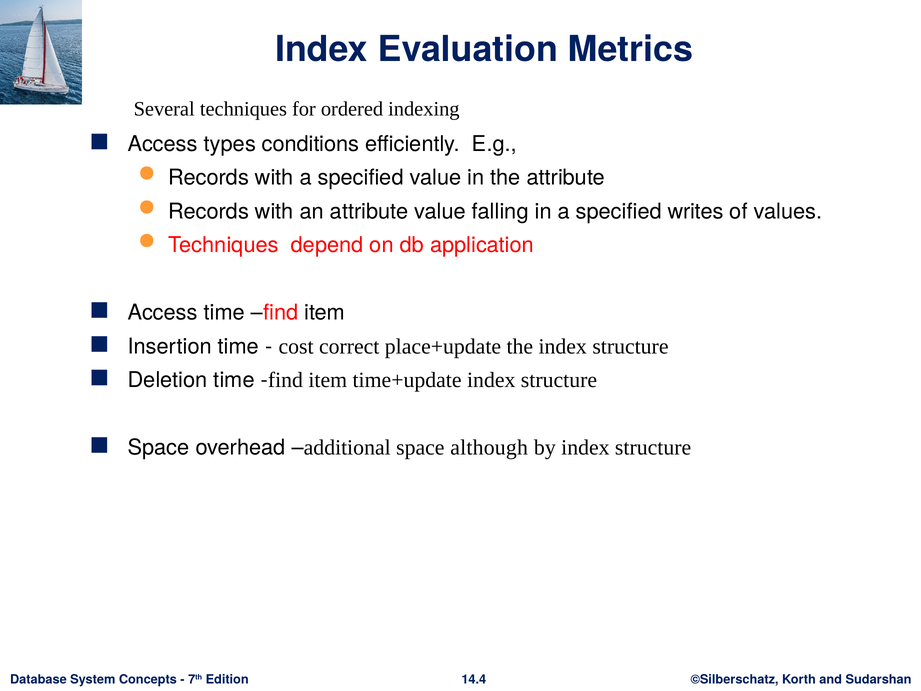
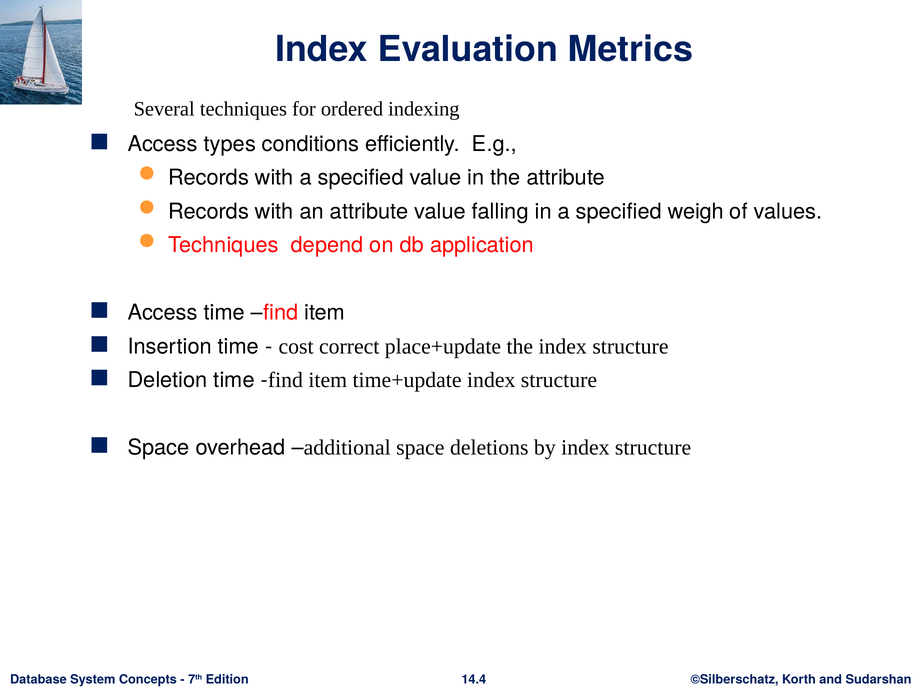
writes: writes -> weigh
although: although -> deletions
